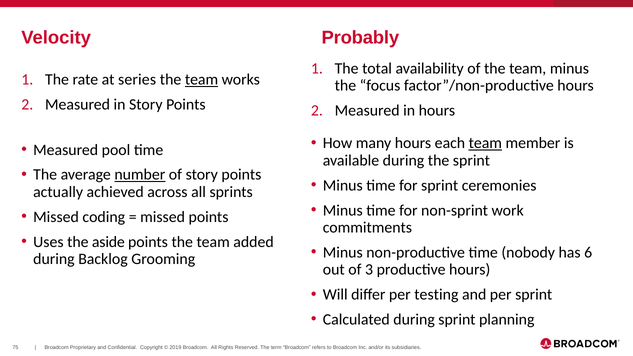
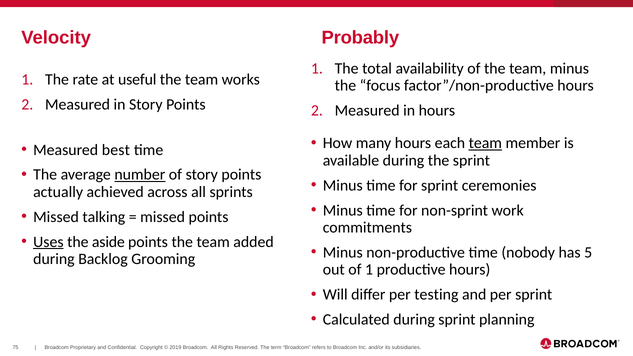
series: series -> useful
team at (202, 80) underline: present -> none
pool: pool -> best
coding: coding -> talking
Uses underline: none -> present
6: 6 -> 5
of 3: 3 -> 1
